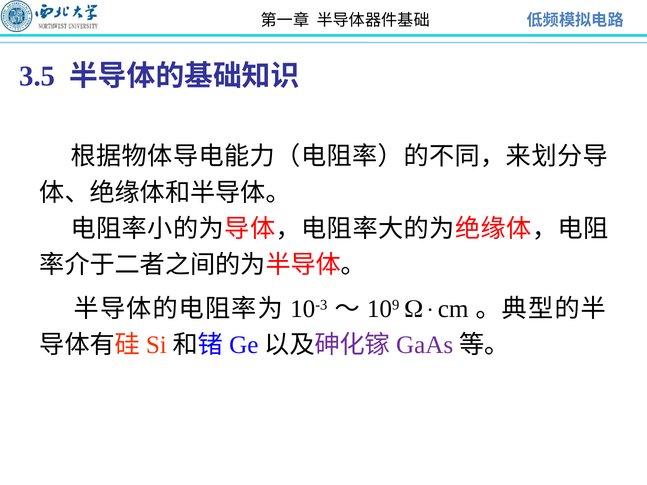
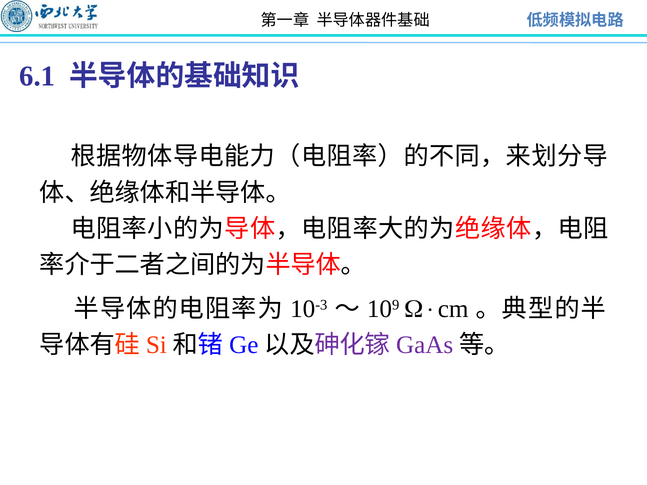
3.5: 3.5 -> 6.1
